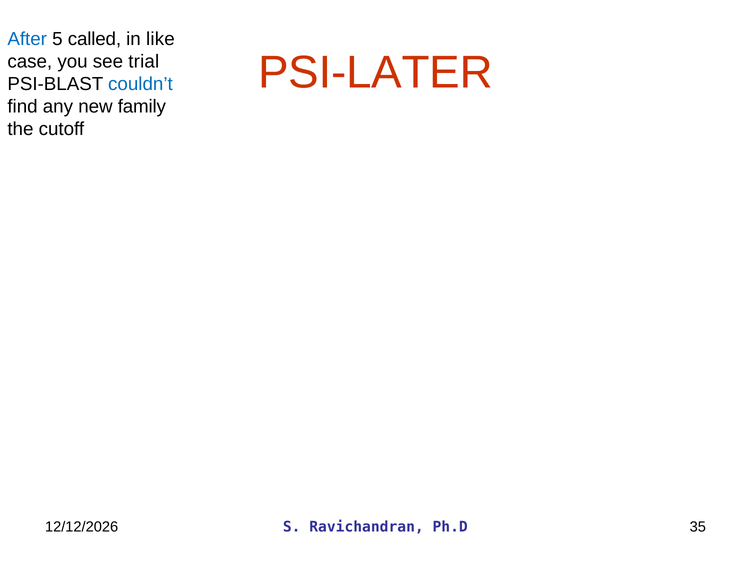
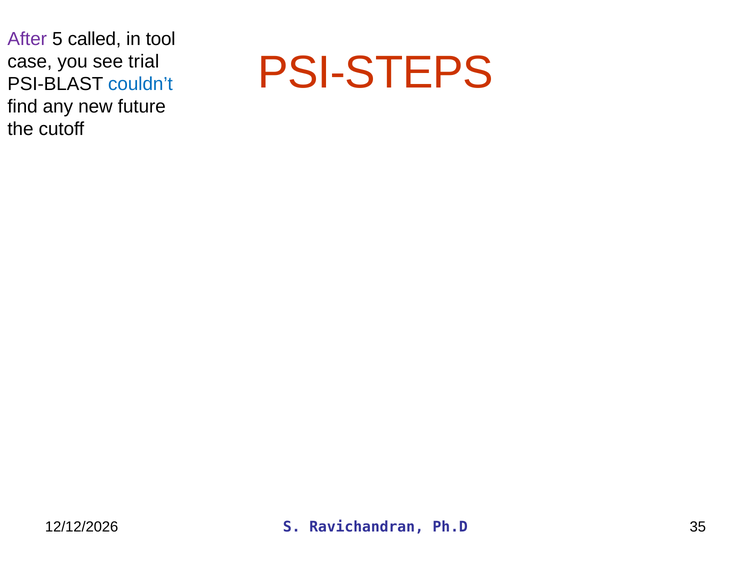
After colour: blue -> purple
like: like -> tool
PSI-LATER: PSI-LATER -> PSI-STEPS
family: family -> future
